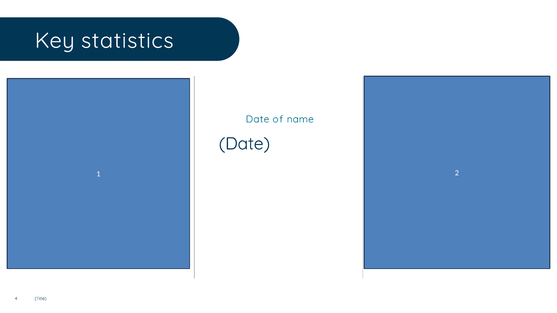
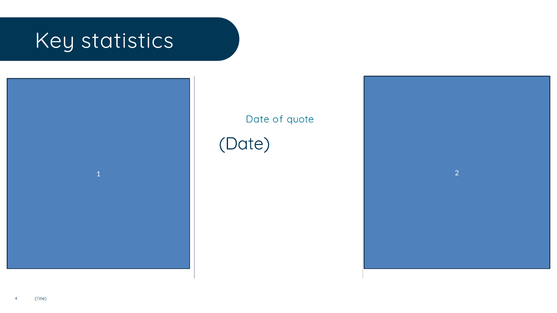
name: name -> quote
